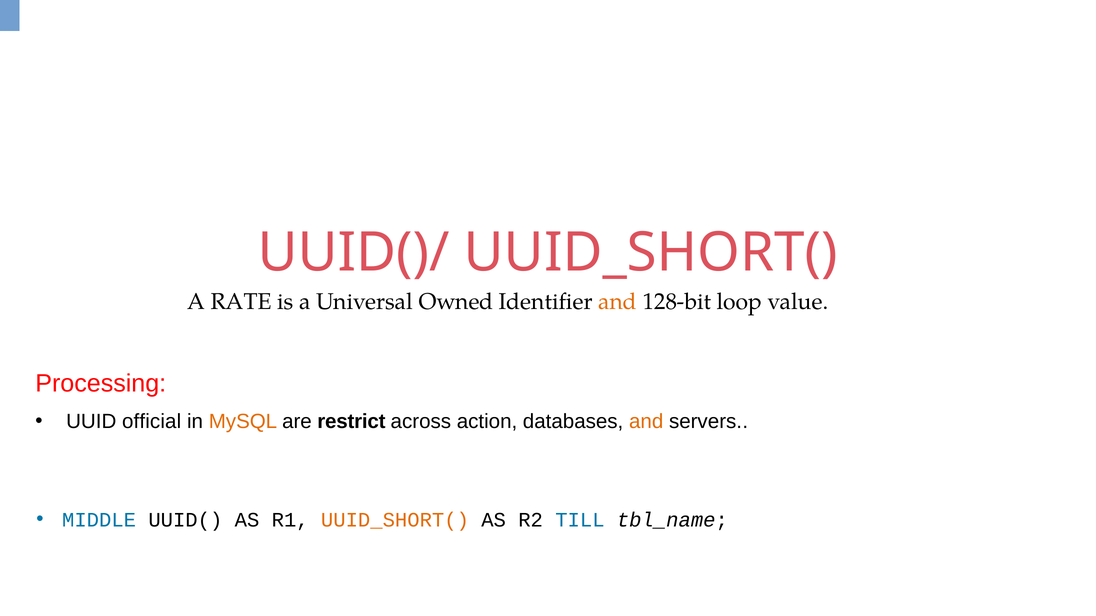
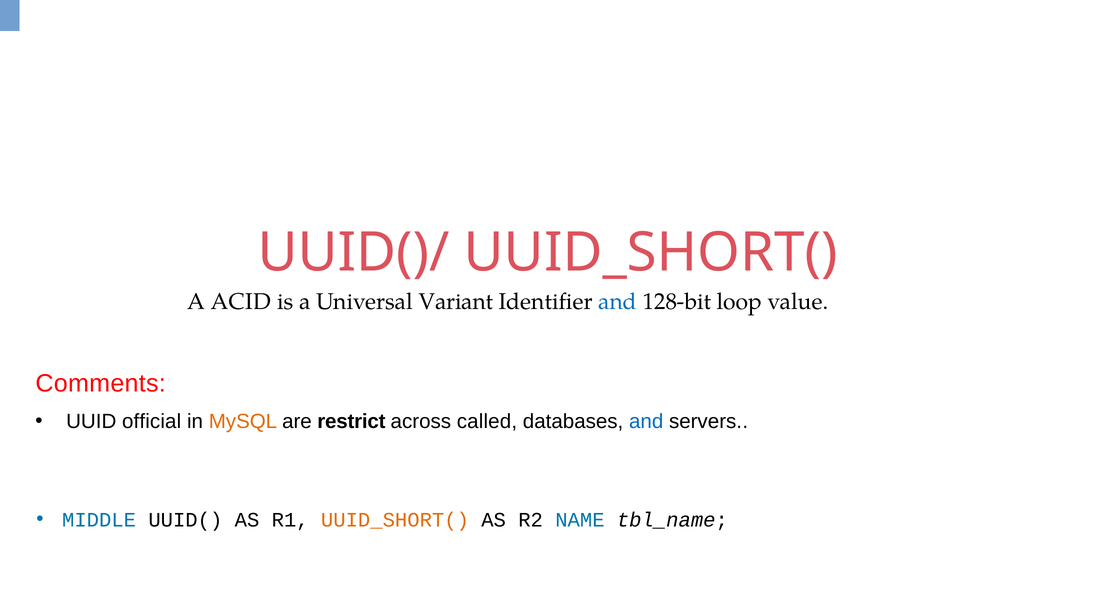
RATE: RATE -> ACID
Owned: Owned -> Variant
and at (618, 302) colour: orange -> blue
Processing: Processing -> Comments
action: action -> called
and at (646, 422) colour: orange -> blue
TILL: TILL -> NAME
